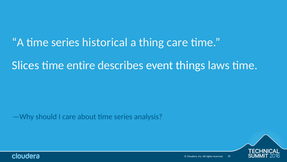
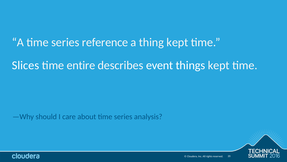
historical: historical -> reference
thing care: care -> kept
things laws: laws -> kept
